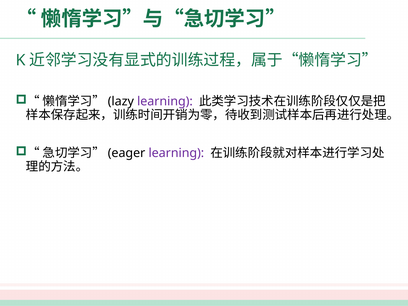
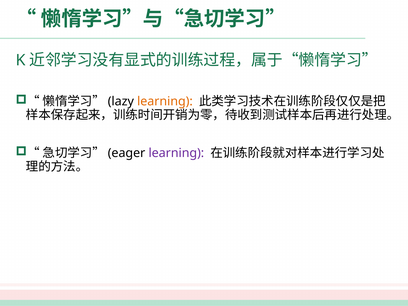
learning at (165, 101) colour: purple -> orange
